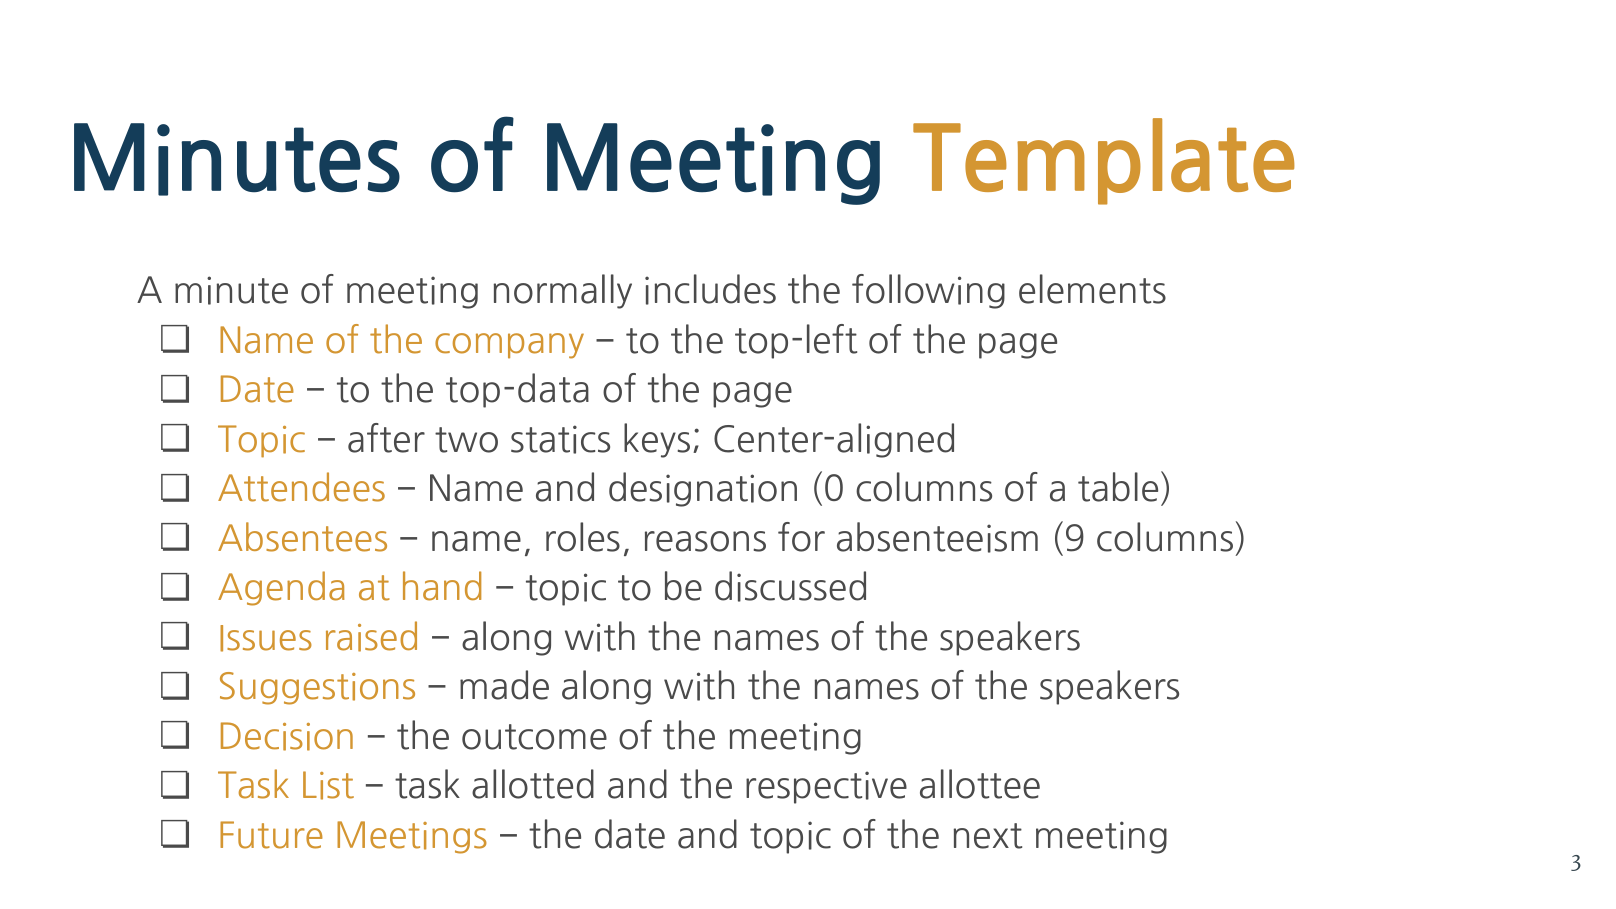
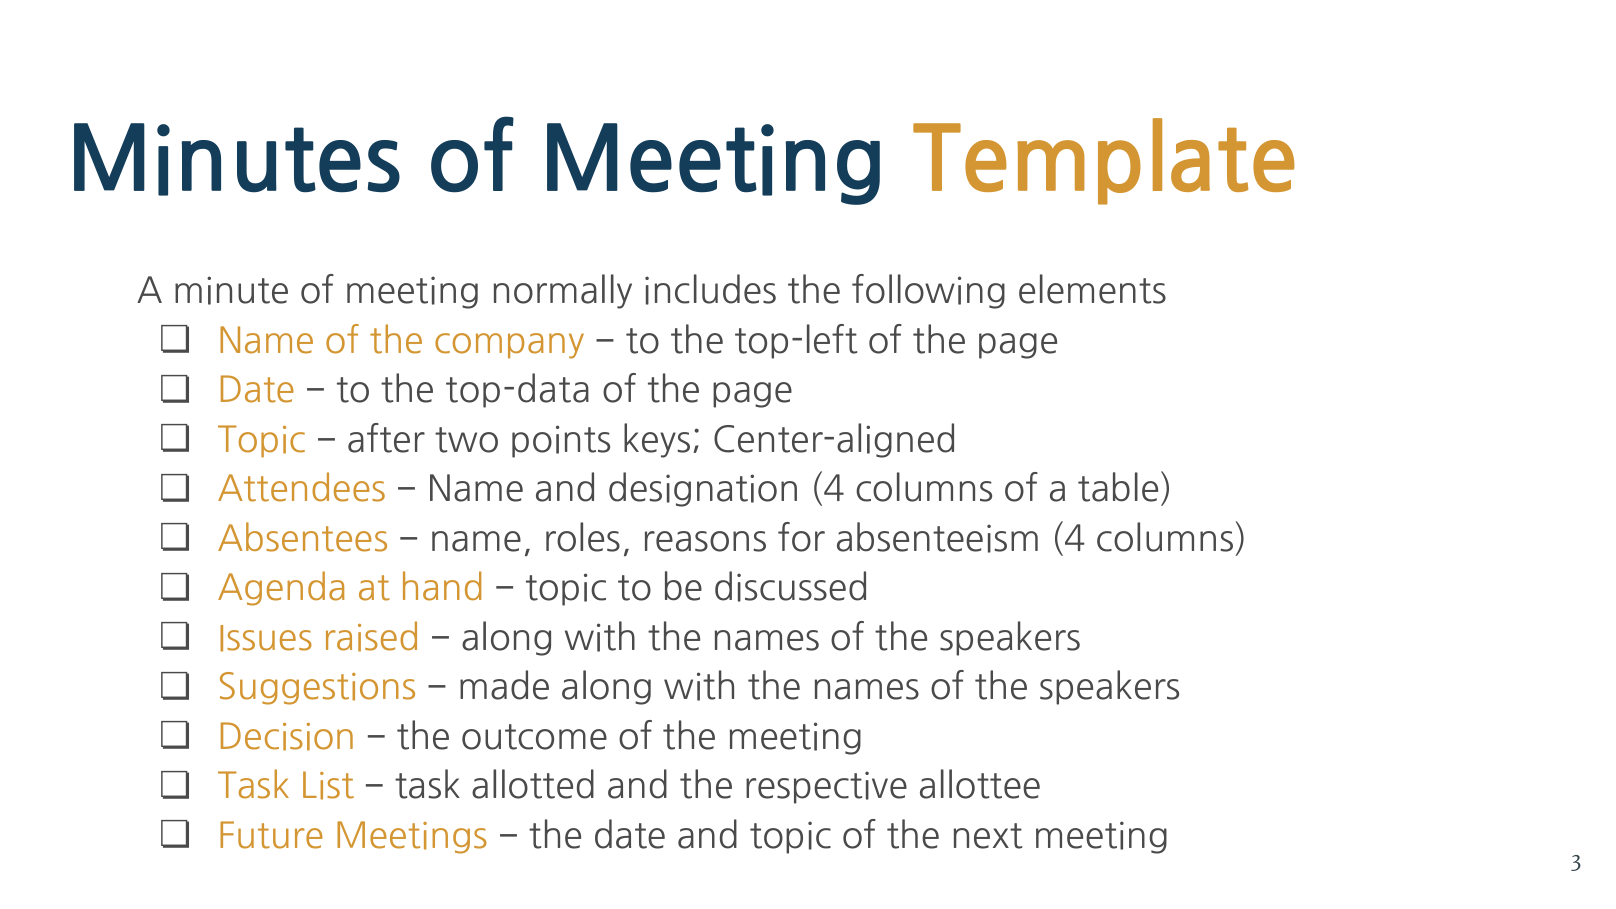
statics: statics -> points
designation 0: 0 -> 4
absenteeism 9: 9 -> 4
